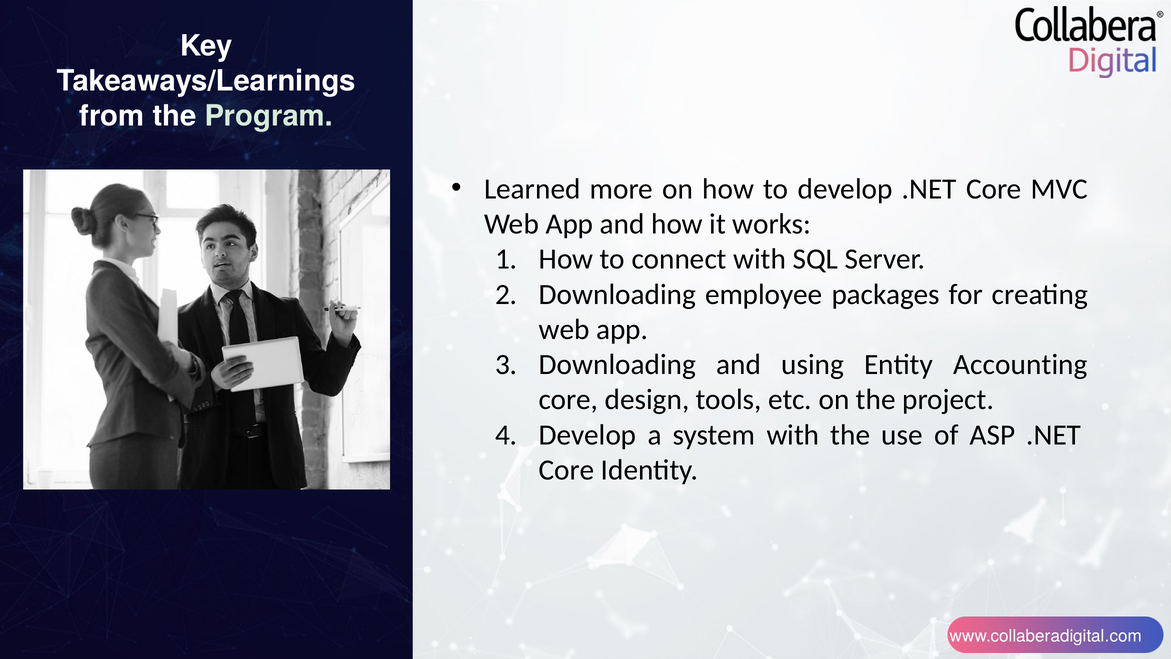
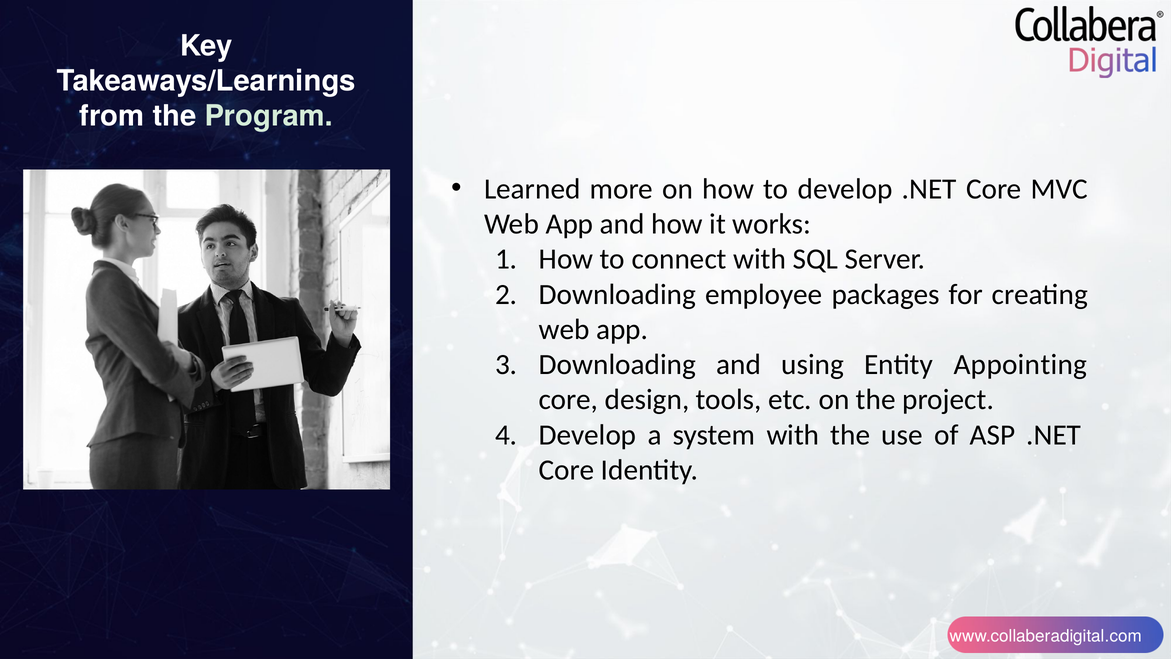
Accounting: Accounting -> Appointing
